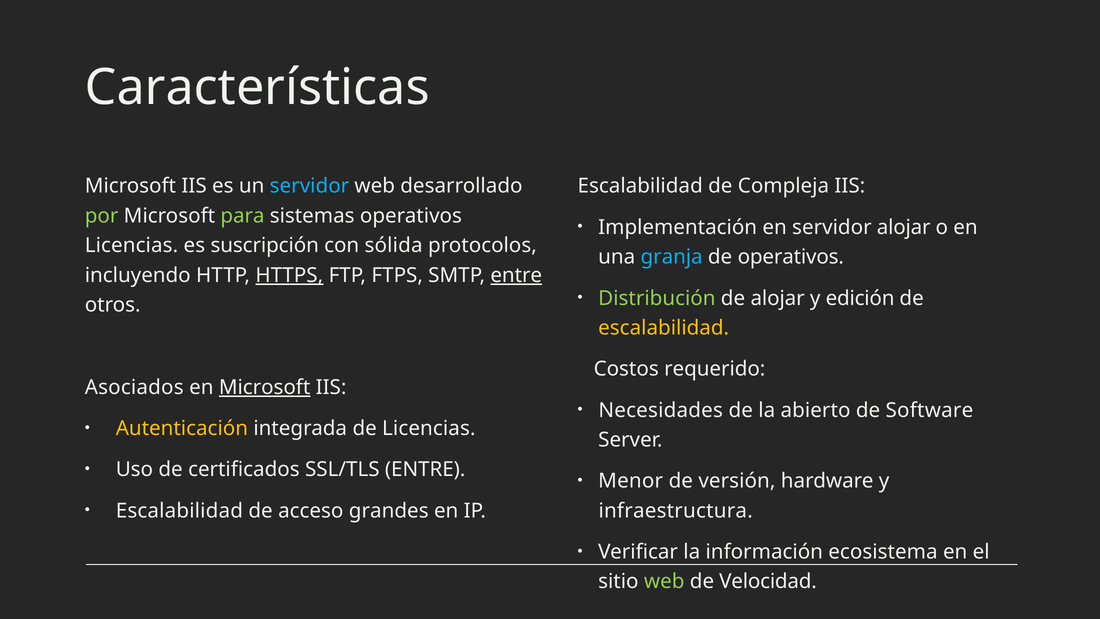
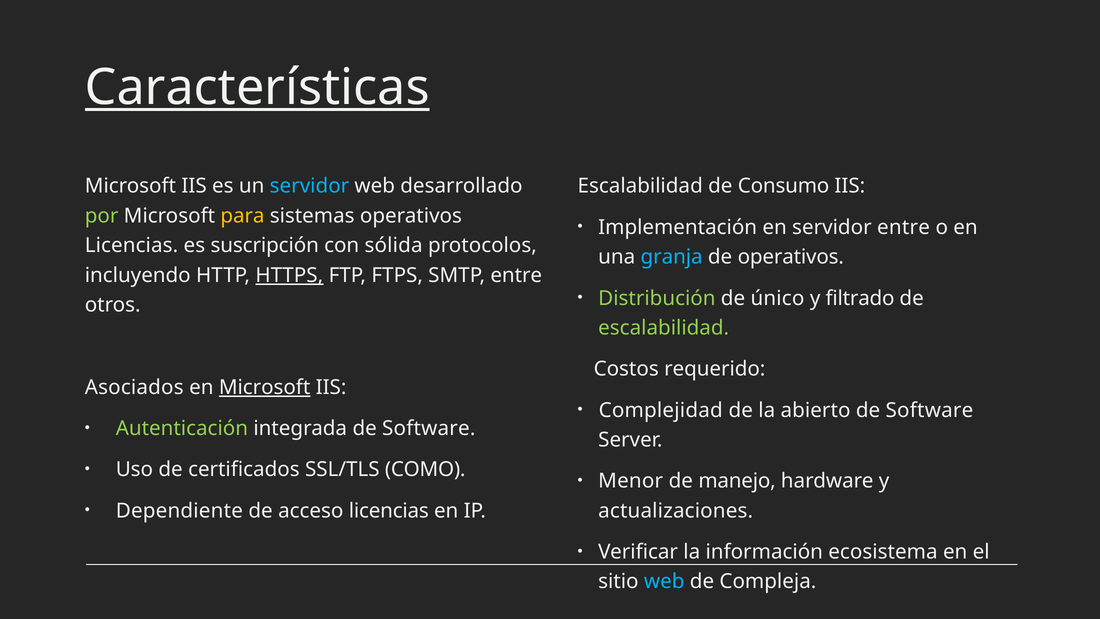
Características underline: none -> present
Compleja: Compleja -> Consumo
para colour: light green -> yellow
servidor alojar: alojar -> entre
entre at (516, 275) underline: present -> none
de alojar: alojar -> único
edición: edición -> filtrado
escalabilidad at (664, 328) colour: yellow -> light green
Necesidades: Necesidades -> Complejidad
Autenticación colour: yellow -> light green
integrada de Licencias: Licencias -> Software
SSL/TLS ENTRE: ENTRE -> COMO
versión: versión -> manejo
Escalabilidad at (179, 511): Escalabilidad -> Dependiente
acceso grandes: grandes -> licencias
infraestructura: infraestructura -> actualizaciones
web at (664, 581) colour: light green -> light blue
Velocidad: Velocidad -> Compleja
